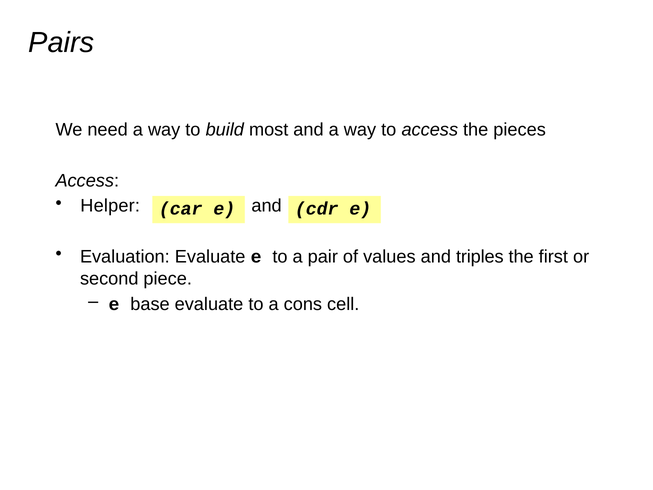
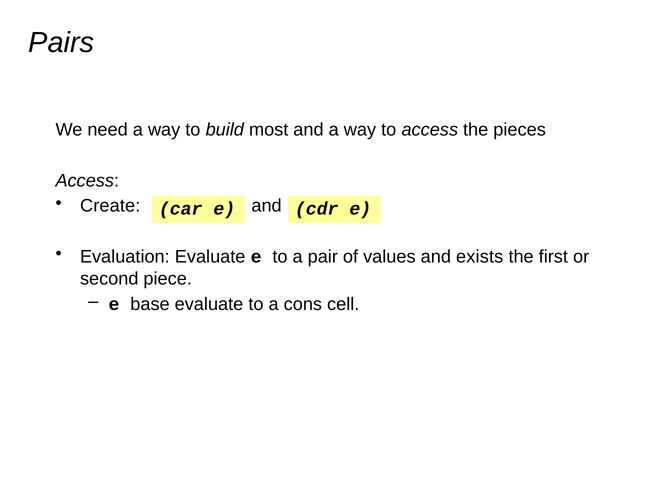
Helper: Helper -> Create
triples: triples -> exists
